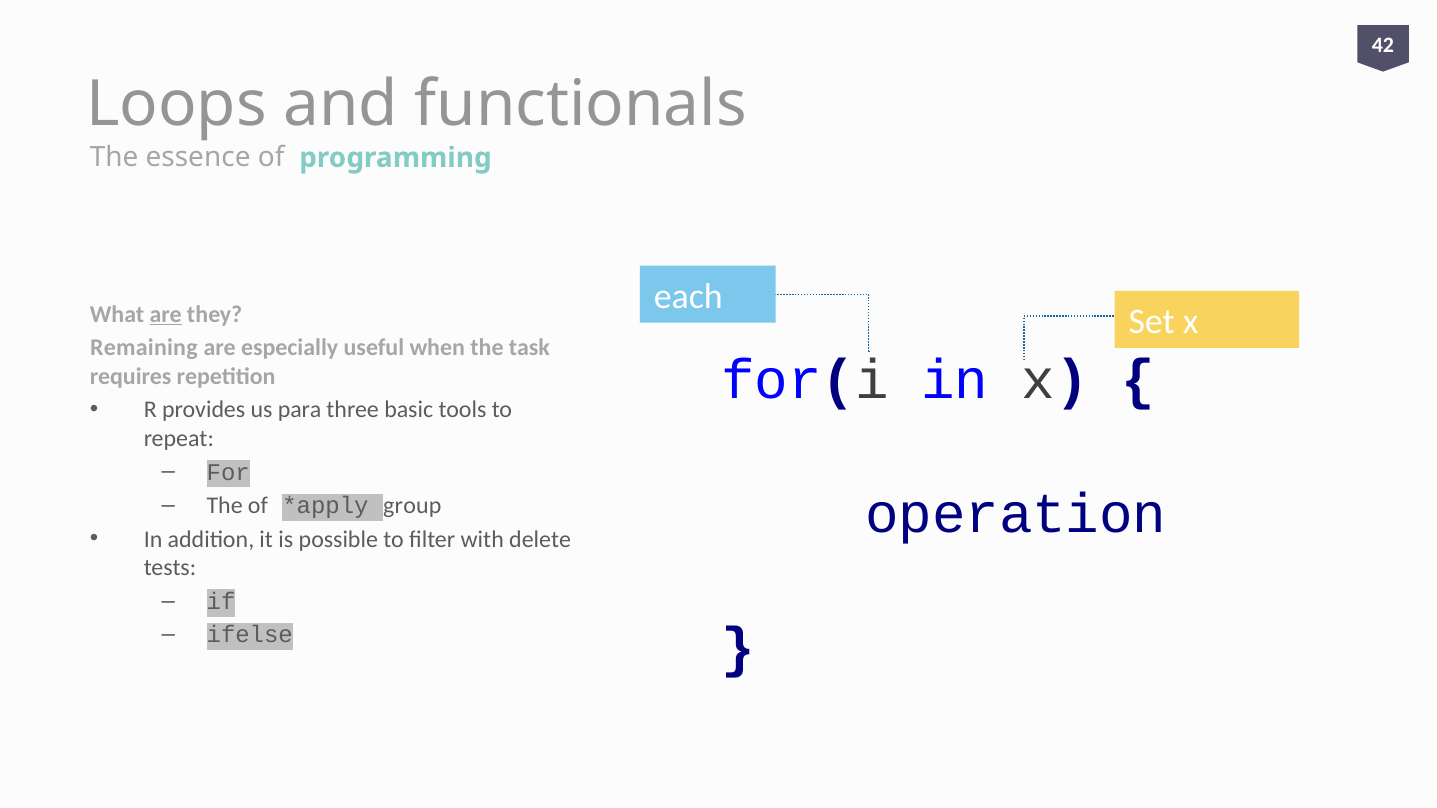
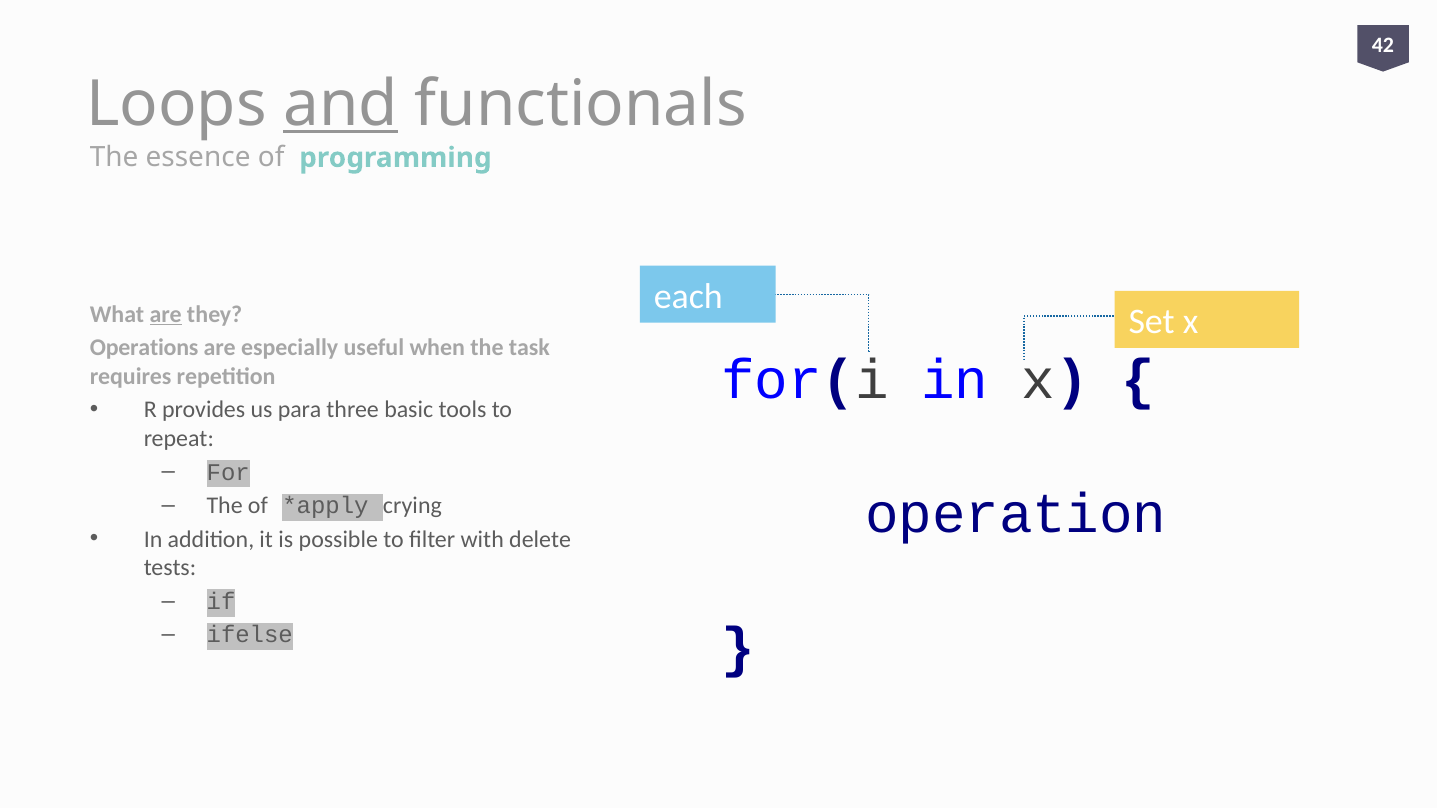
and underline: none -> present
Remaining: Remaining -> Operations
group: group -> crying
